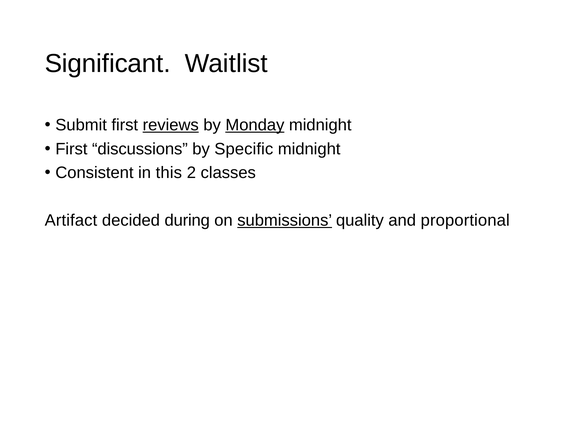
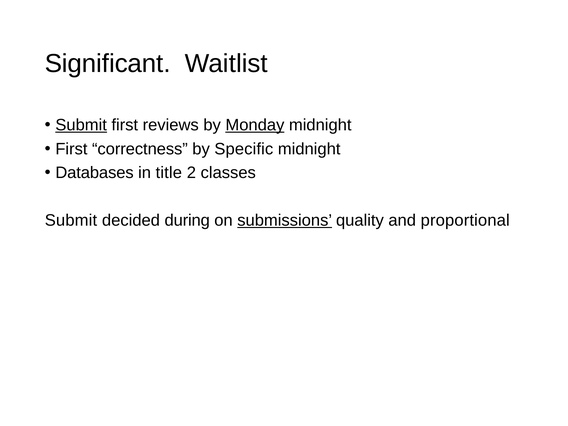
Submit at (81, 125) underline: none -> present
reviews underline: present -> none
discussions: discussions -> correctness
Consistent: Consistent -> Databases
this: this -> title
Artifact at (71, 220): Artifact -> Submit
